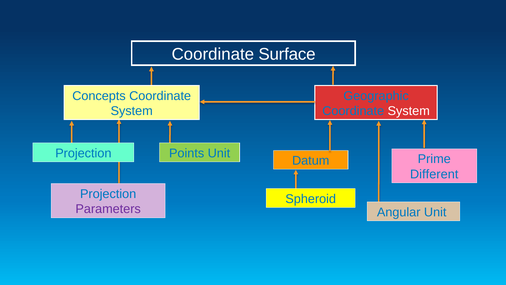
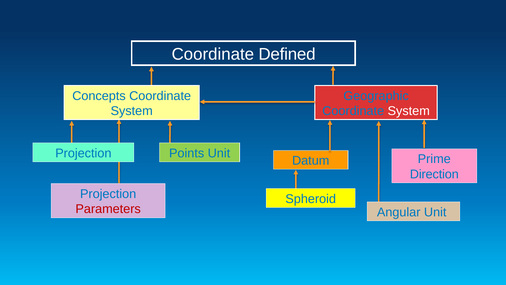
Surface: Surface -> Defined
Different: Different -> Direction
Parameters colour: purple -> red
